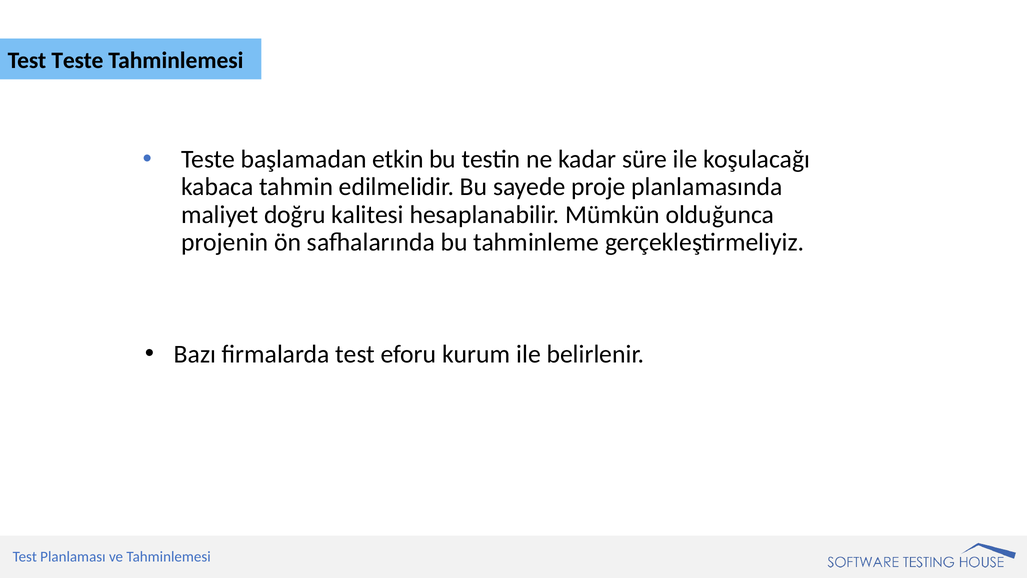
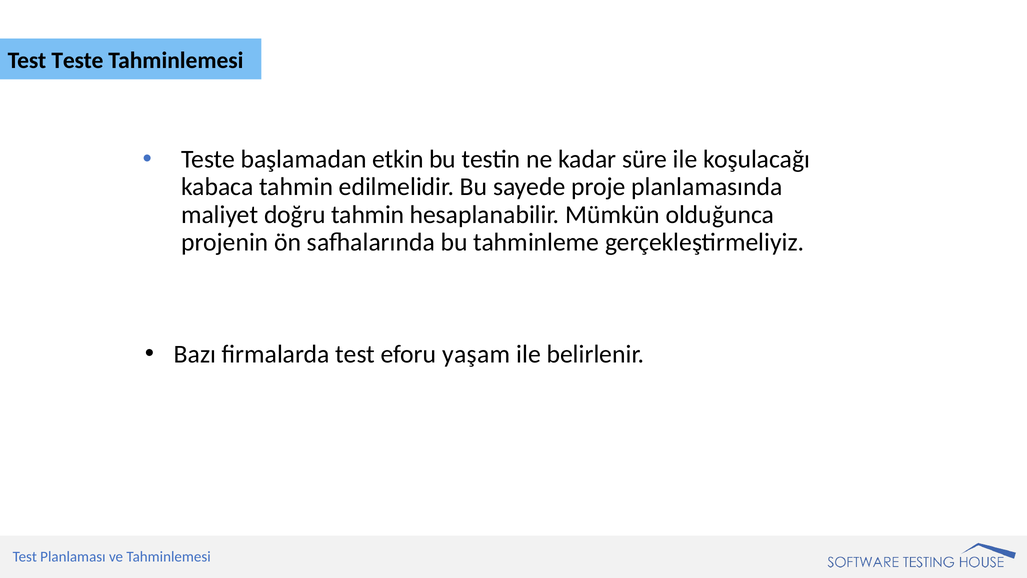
doğru kalitesi: kalitesi -> tahmin
kurum: kurum -> yaşam
